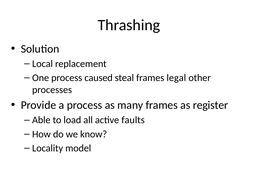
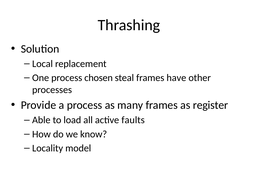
caused: caused -> chosen
legal: legal -> have
